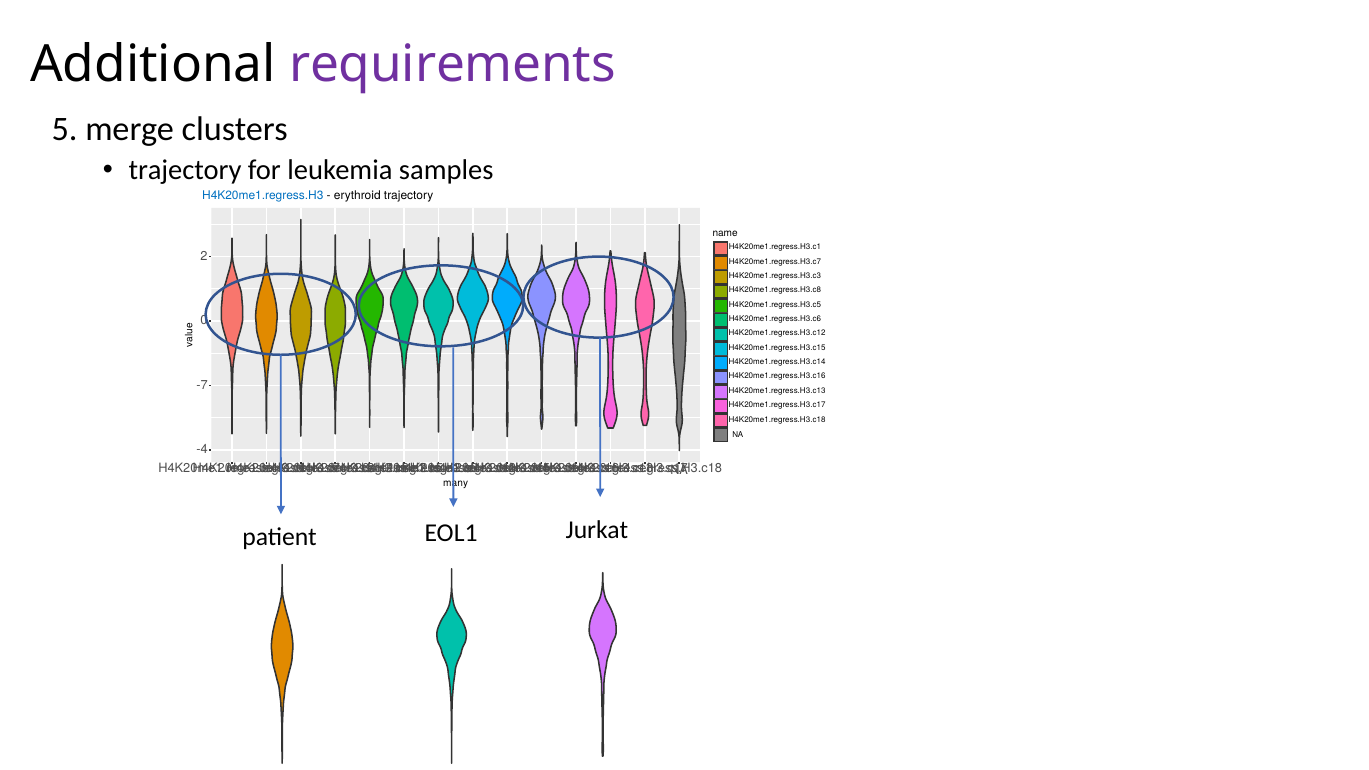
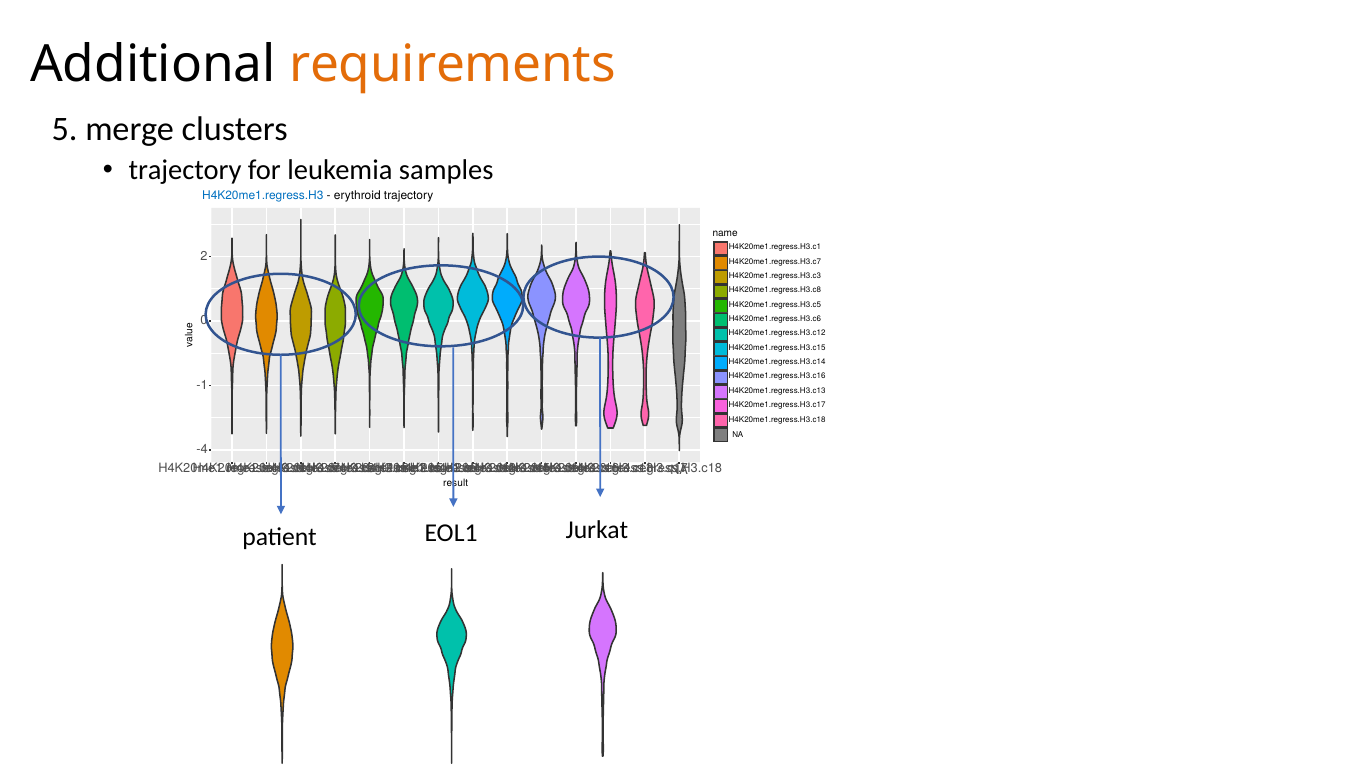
requirements colour: purple -> orange
-7: -7 -> -1
many: many -> result
